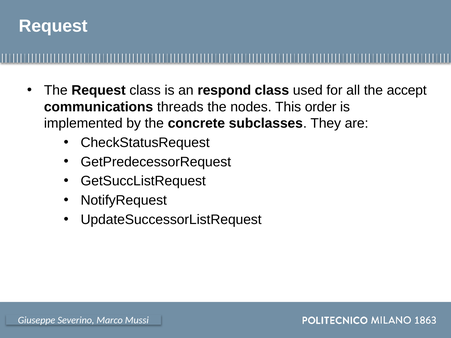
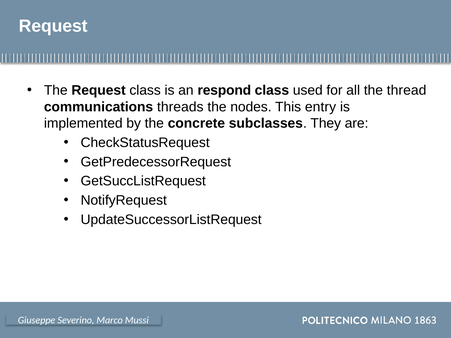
accept: accept -> thread
order: order -> entry
